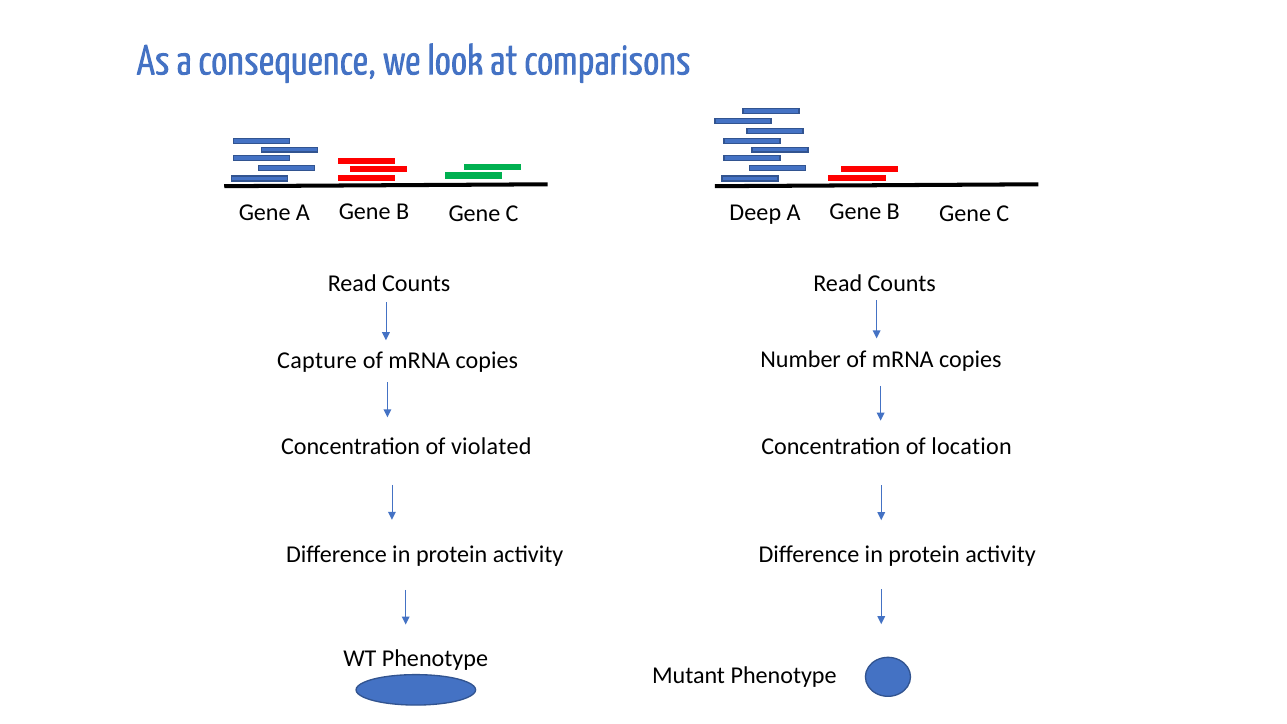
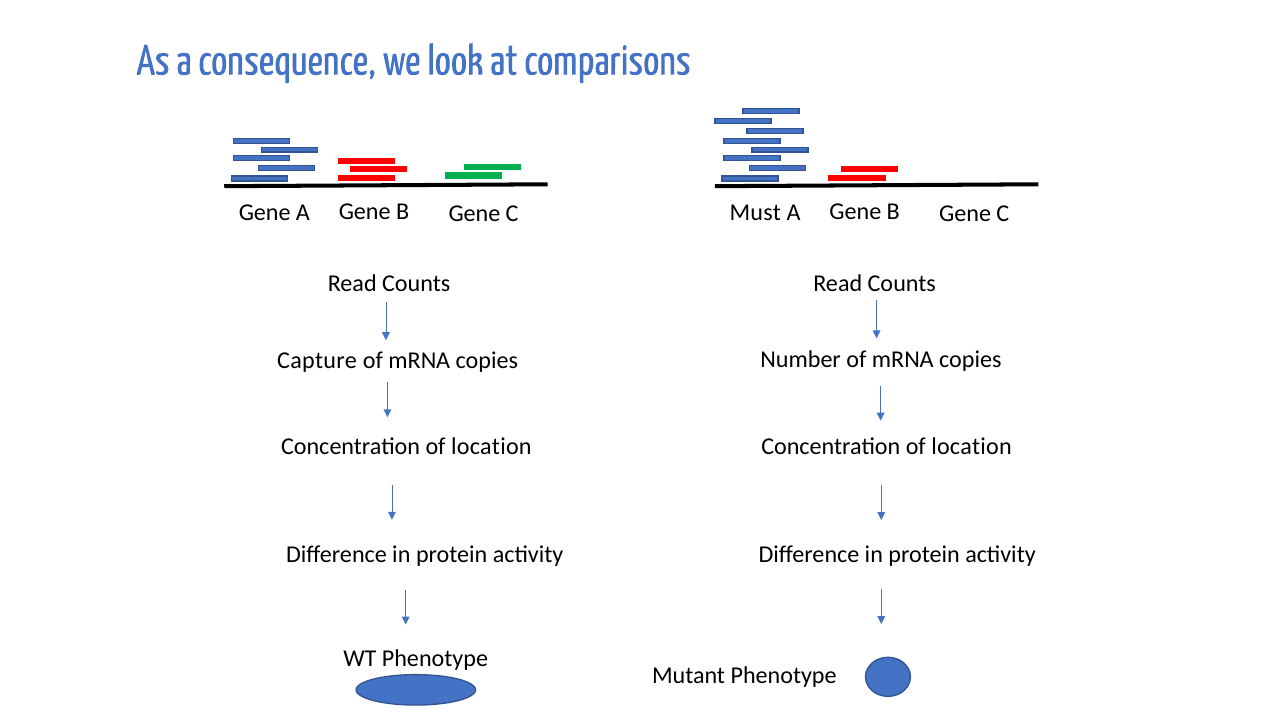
Deep: Deep -> Must
violated at (491, 446): violated -> location
